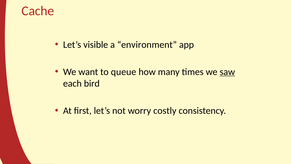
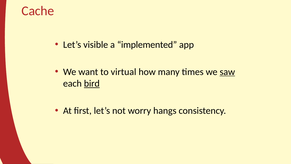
environment: environment -> implemented
queue: queue -> virtual
bird underline: none -> present
costly: costly -> hangs
